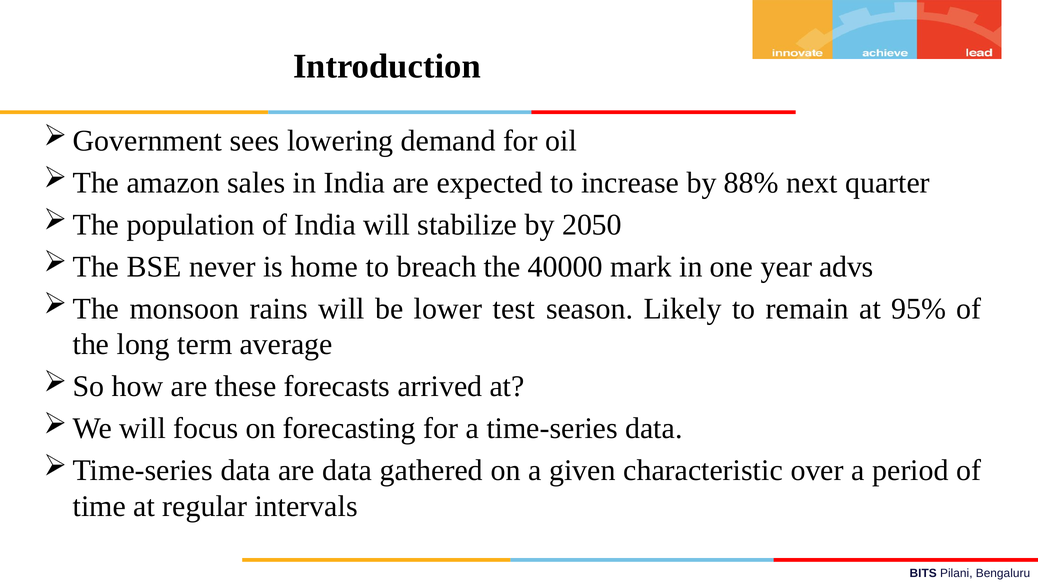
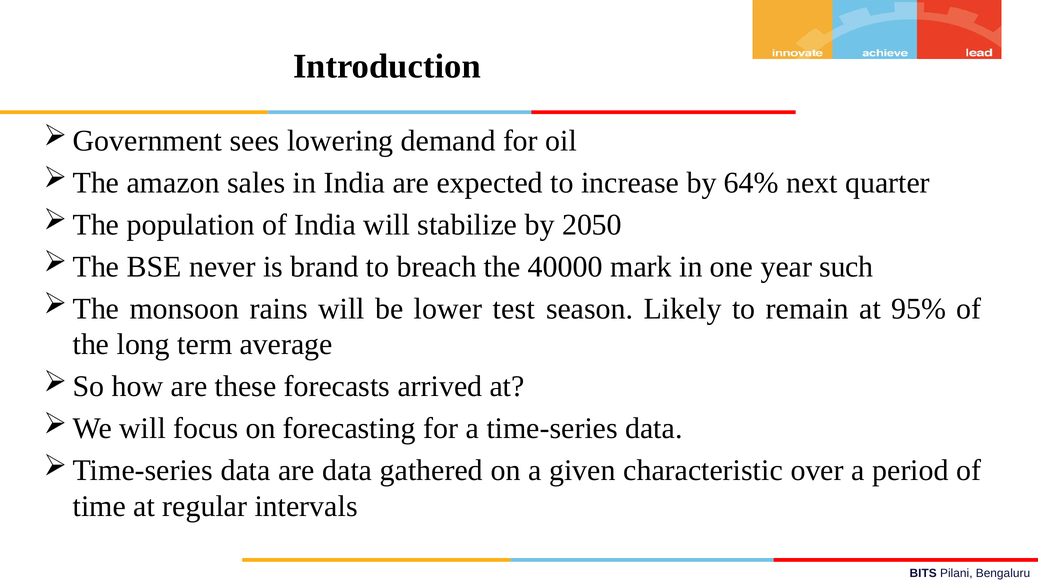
88%: 88% -> 64%
home: home -> brand
advs: advs -> such
